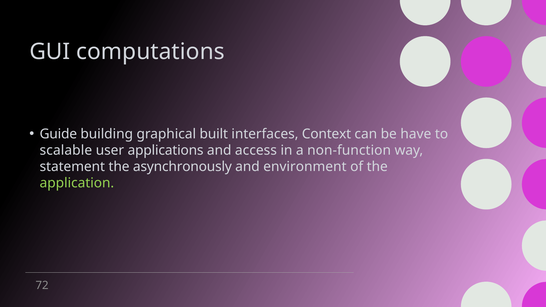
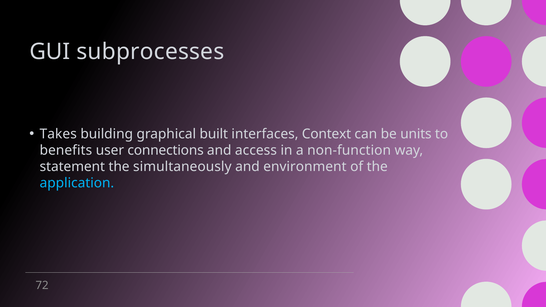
computations: computations -> subprocesses
Guide: Guide -> Takes
have: have -> units
scalable: scalable -> benefits
applications: applications -> connections
asynchronously: asynchronously -> simultaneously
application colour: light green -> light blue
